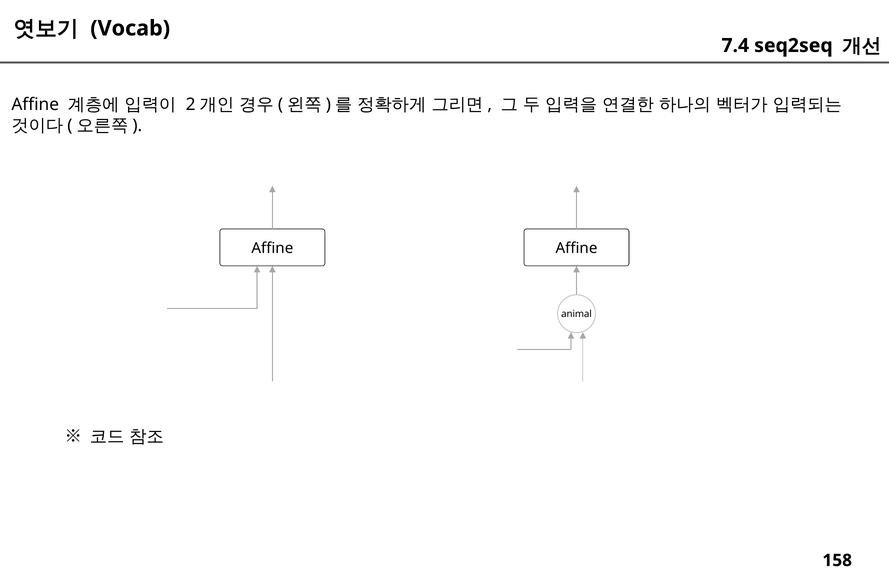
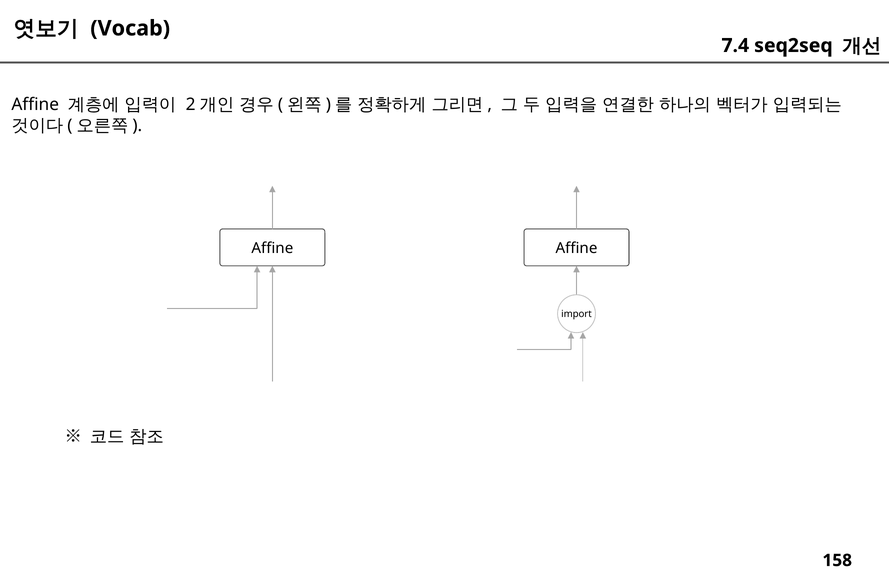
animal: animal -> import
